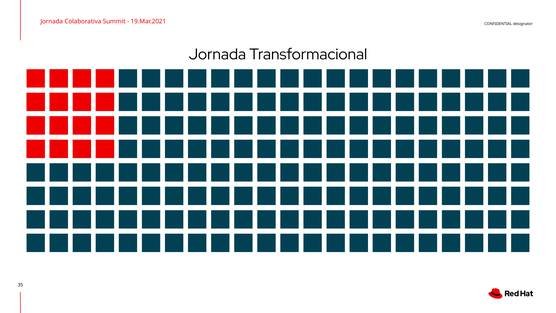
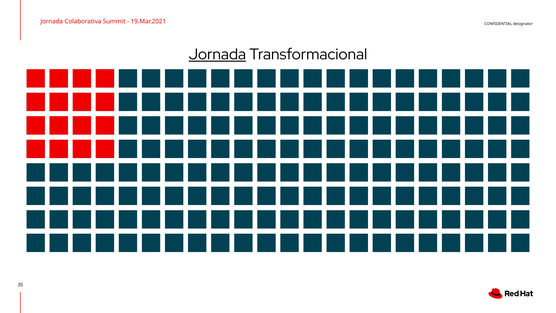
Jornada at (217, 54) underline: none -> present
